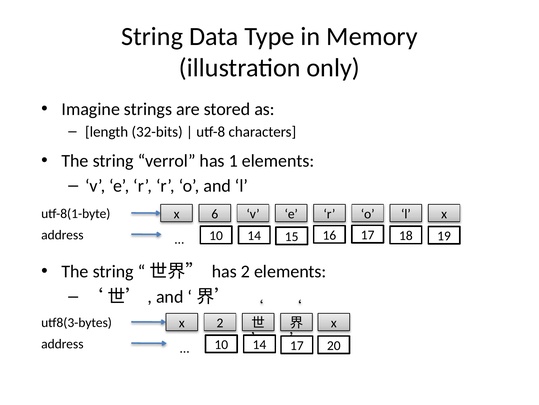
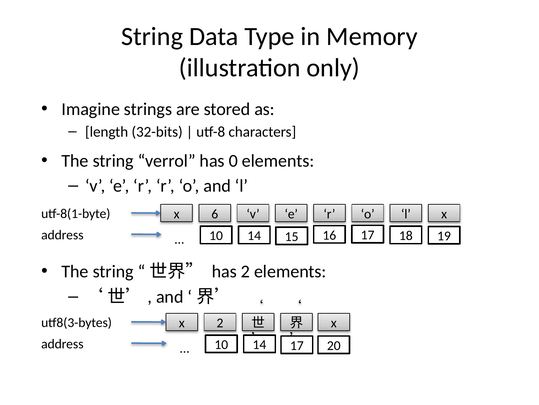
1: 1 -> 0
